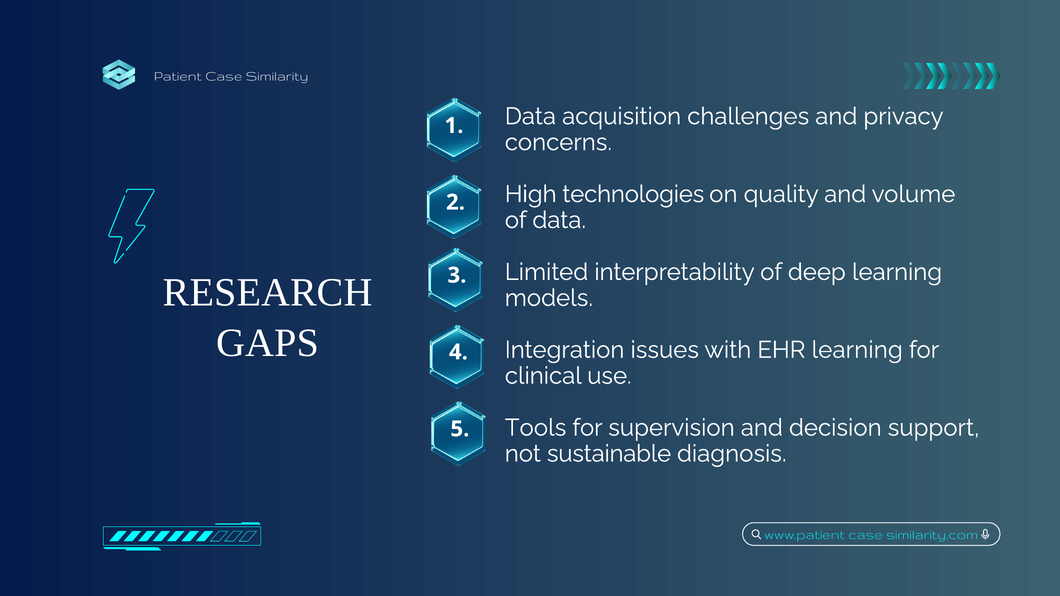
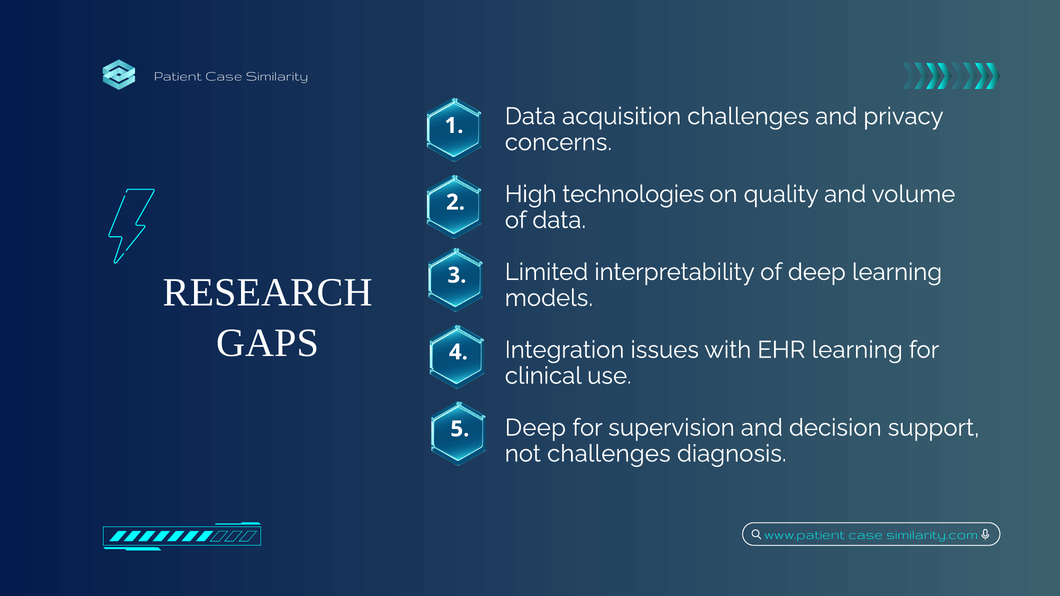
Tools at (536, 428): Tools -> Deep
not sustainable: sustainable -> challenges
